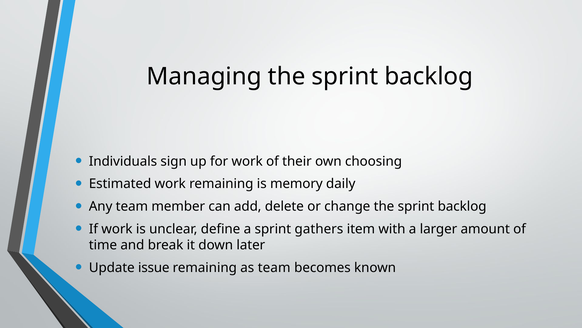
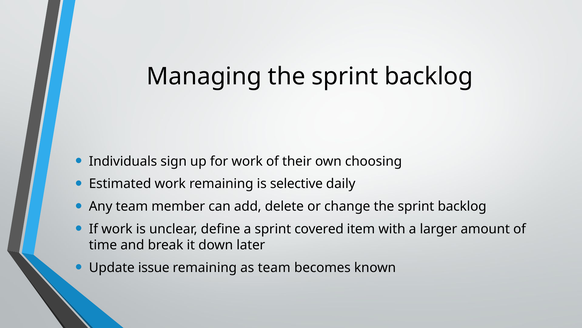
memory: memory -> selective
gathers: gathers -> covered
